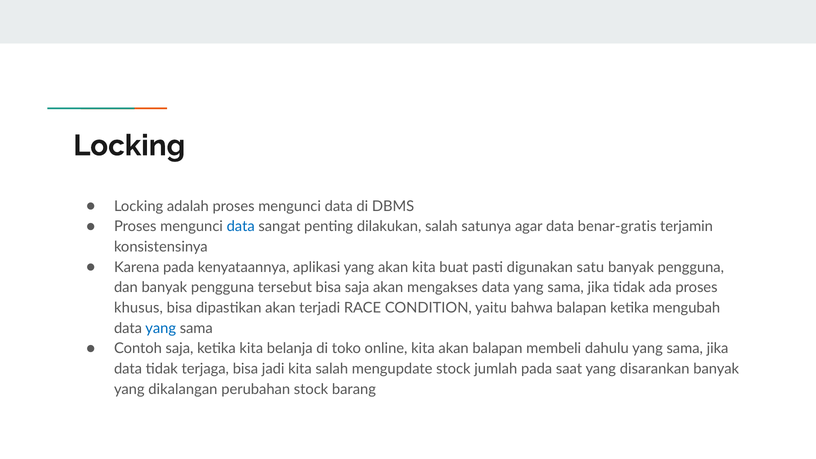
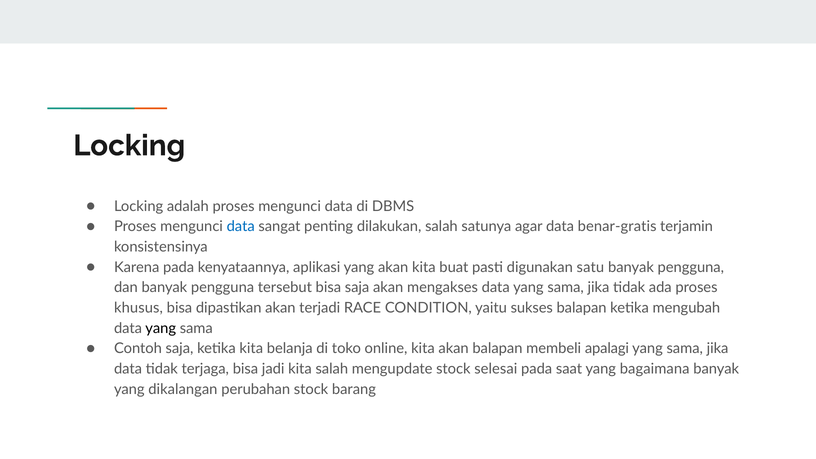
bahwa: bahwa -> sukses
yang at (161, 328) colour: blue -> black
dahulu: dahulu -> apalagi
jumlah: jumlah -> selesai
disarankan: disarankan -> bagaimana
